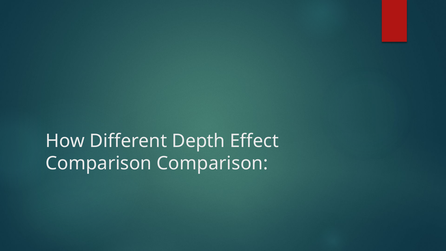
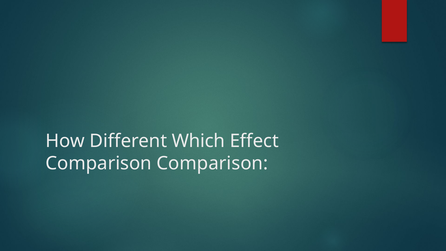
Depth: Depth -> Which
